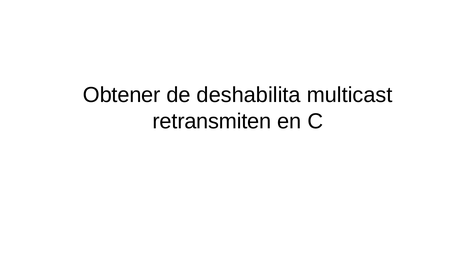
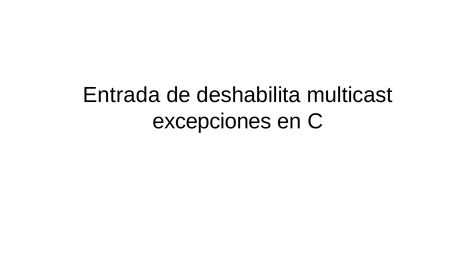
Obtener: Obtener -> Entrada
retransmiten: retransmiten -> excepciones
